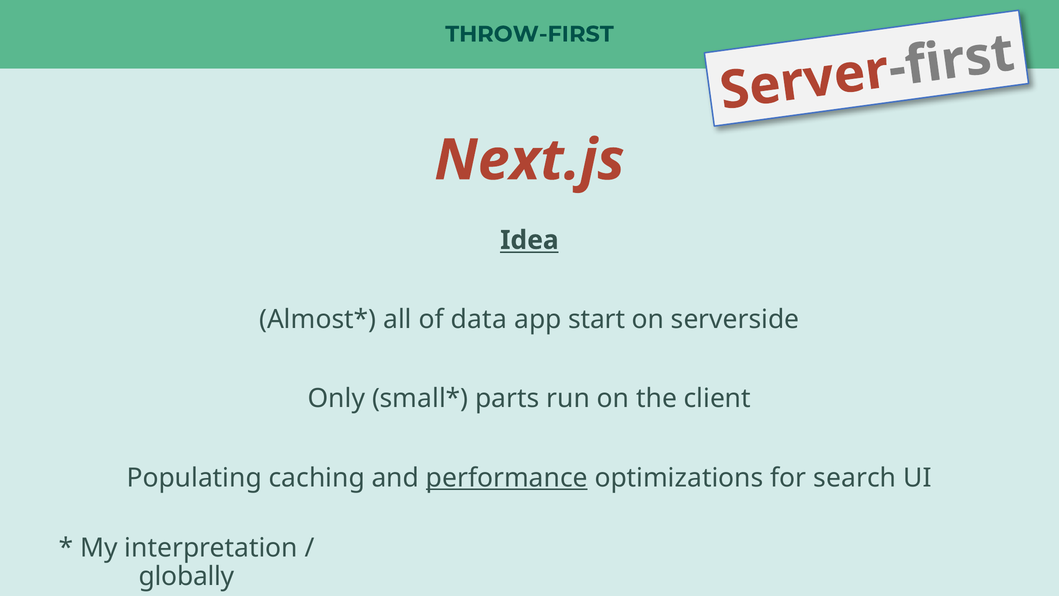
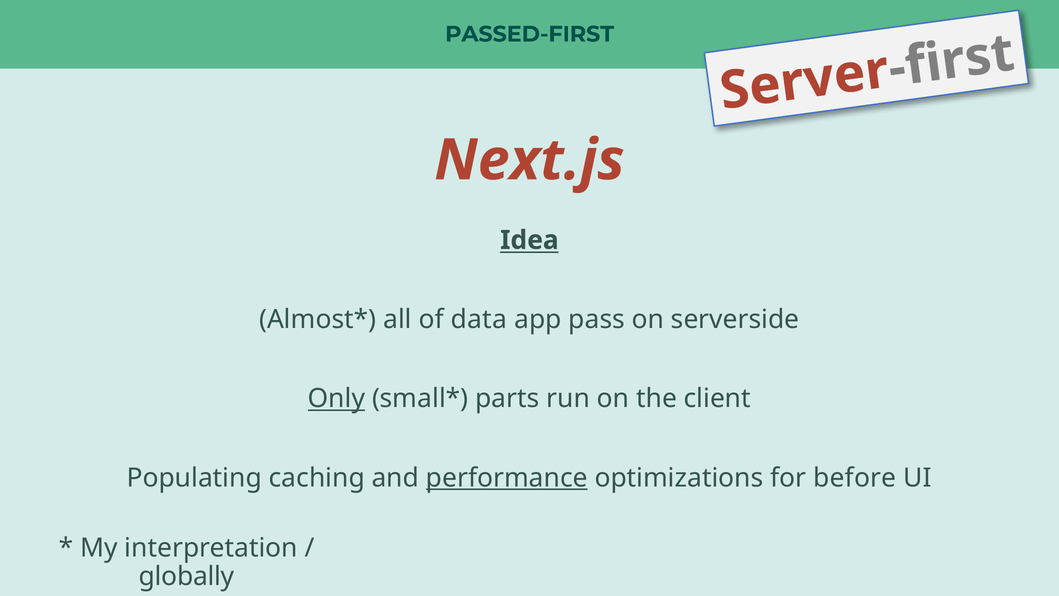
THROW-FIRST: THROW-FIRST -> PASSED-FIRST
start: start -> pass
Only underline: none -> present
search: search -> before
